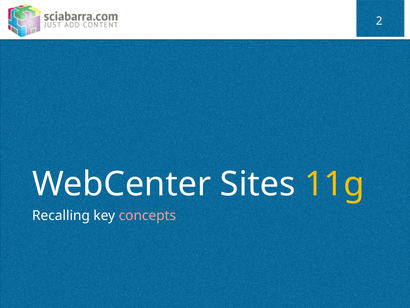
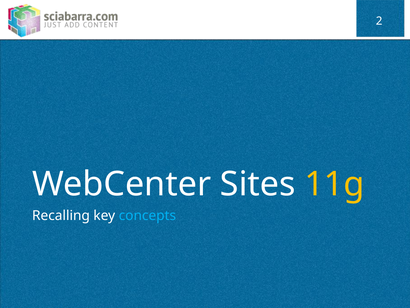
concepts colour: pink -> light blue
